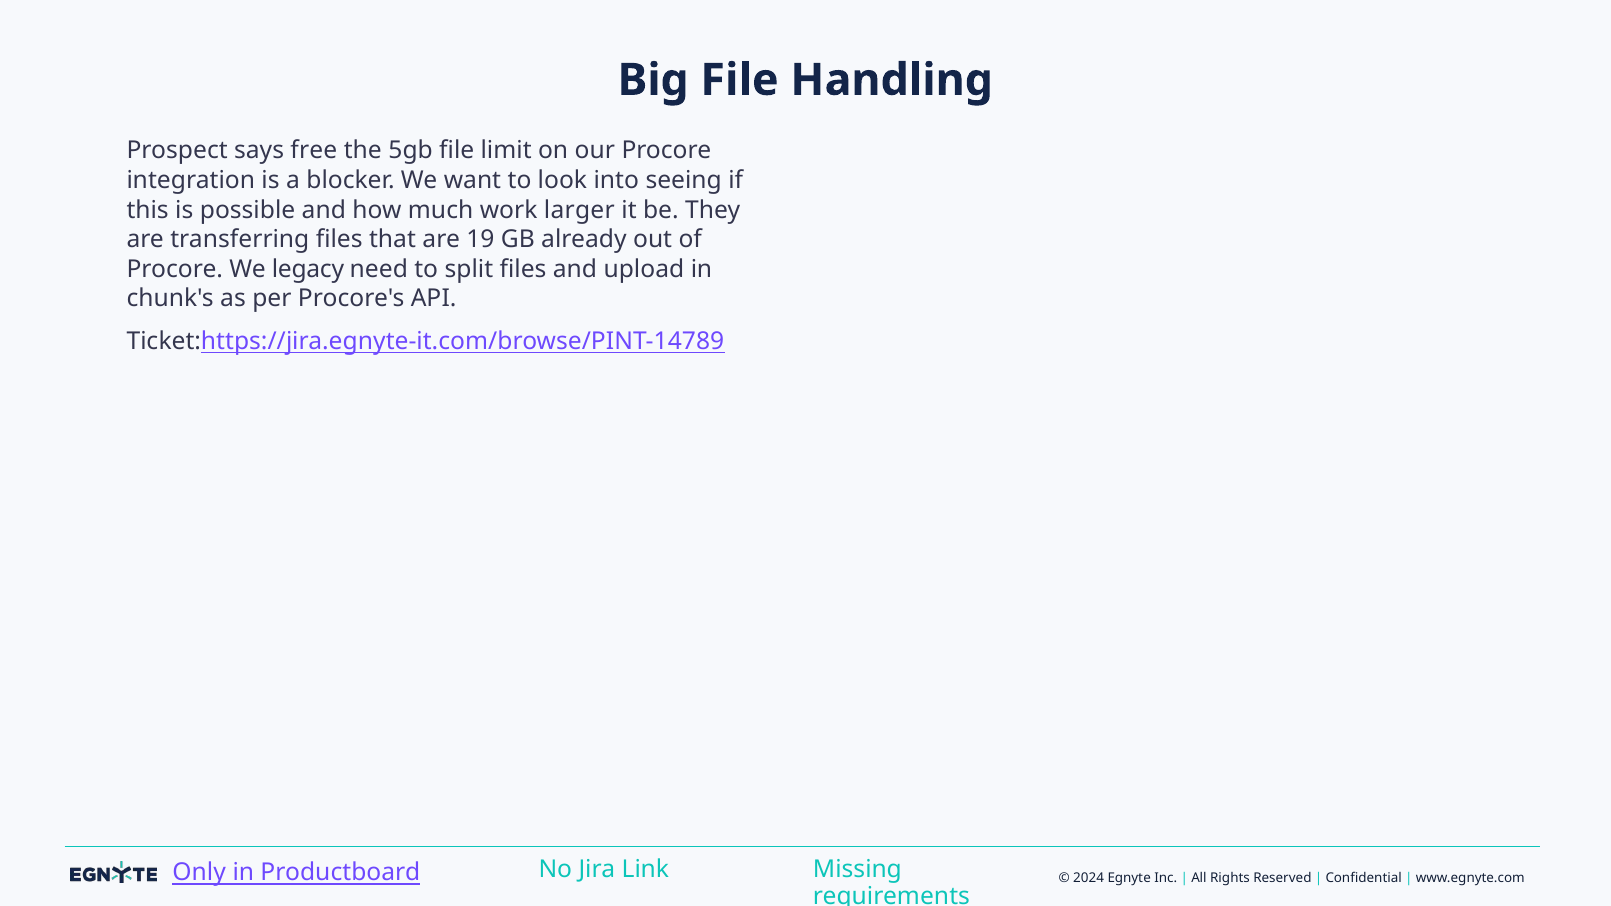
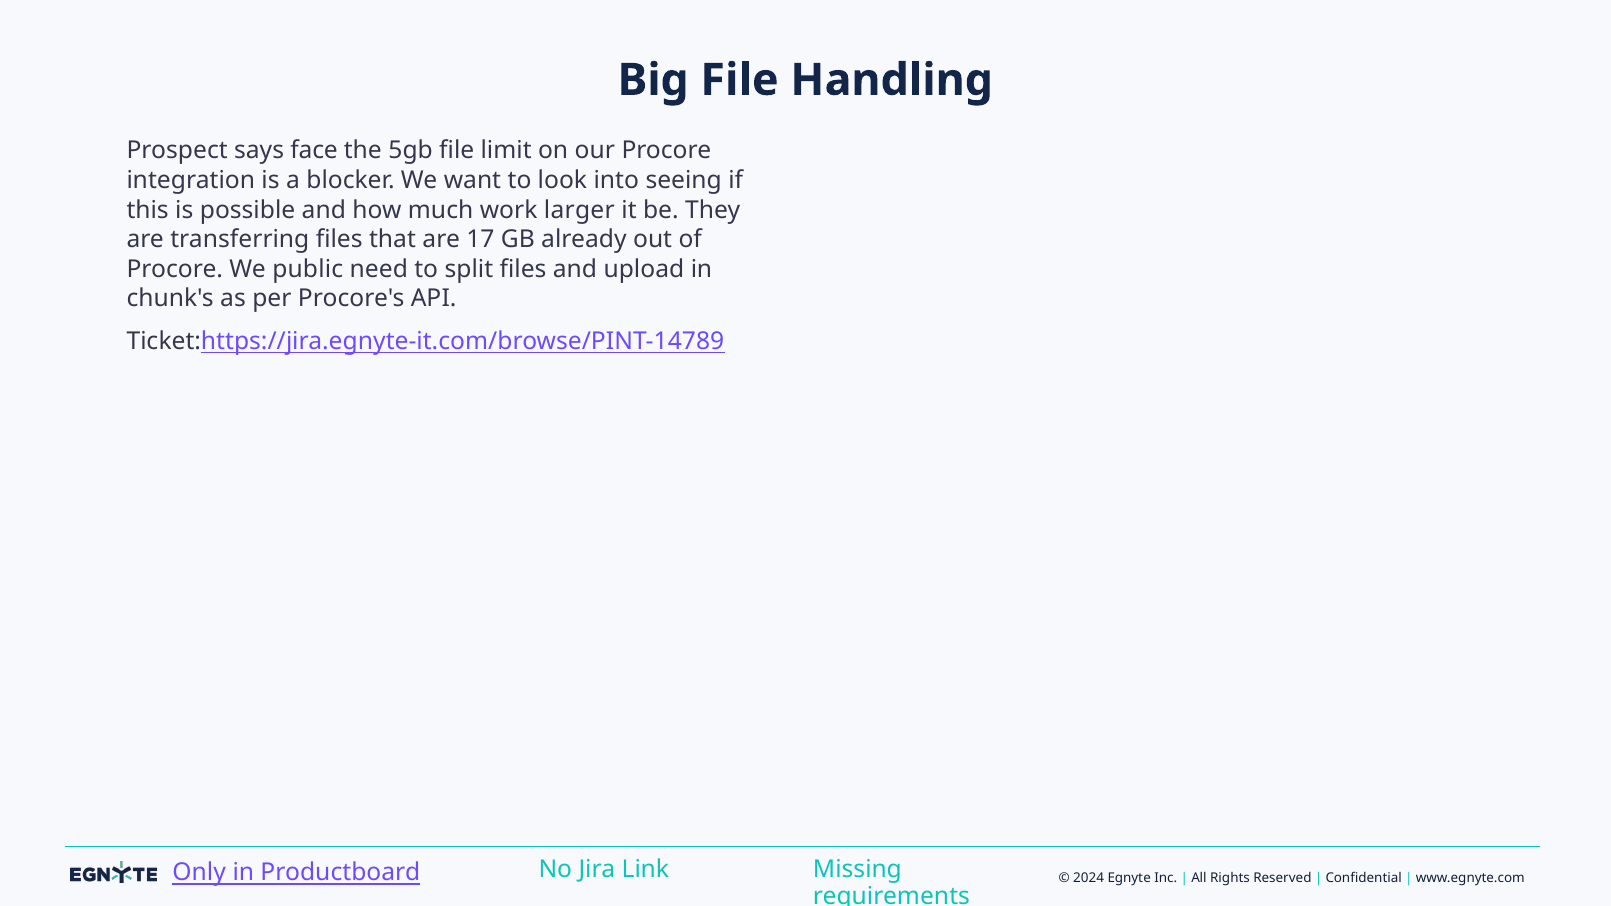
free: free -> face
19: 19 -> 17
legacy: legacy -> public
